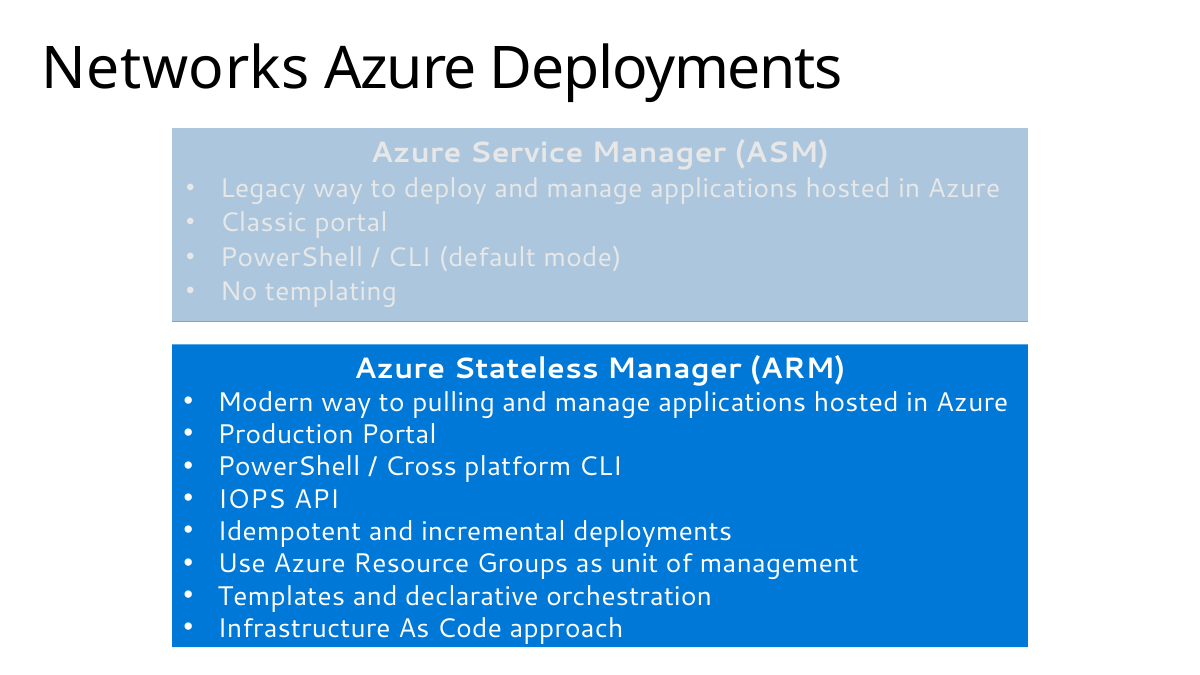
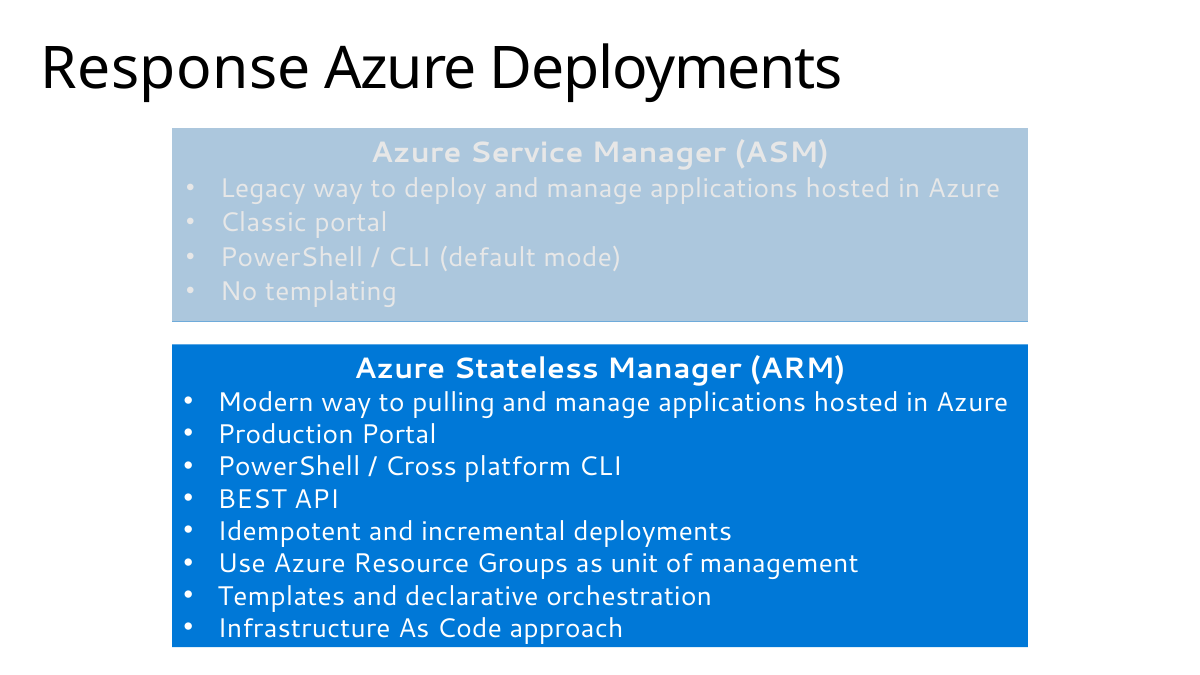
Networks: Networks -> Response
IOPS: IOPS -> BEST
